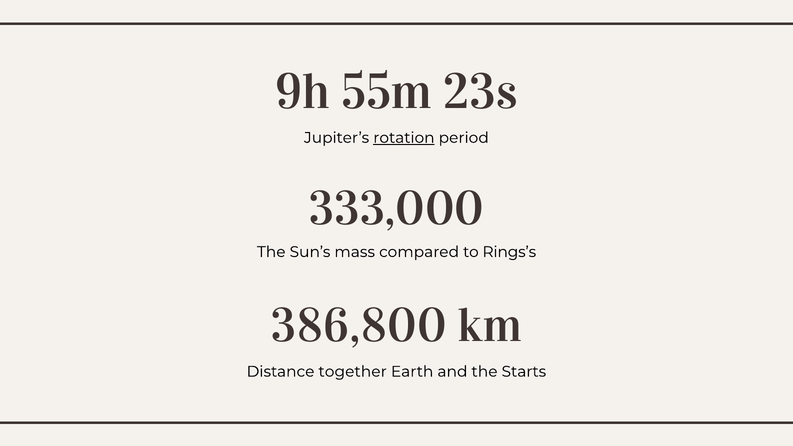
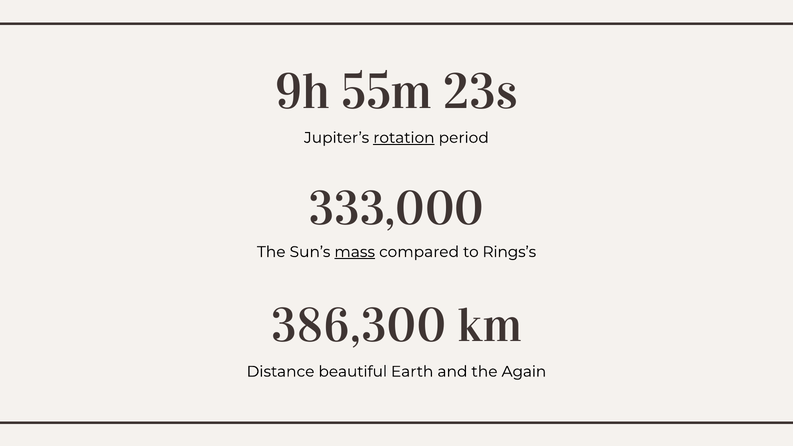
mass underline: none -> present
386,800: 386,800 -> 386,300
together: together -> beautiful
Starts: Starts -> Again
